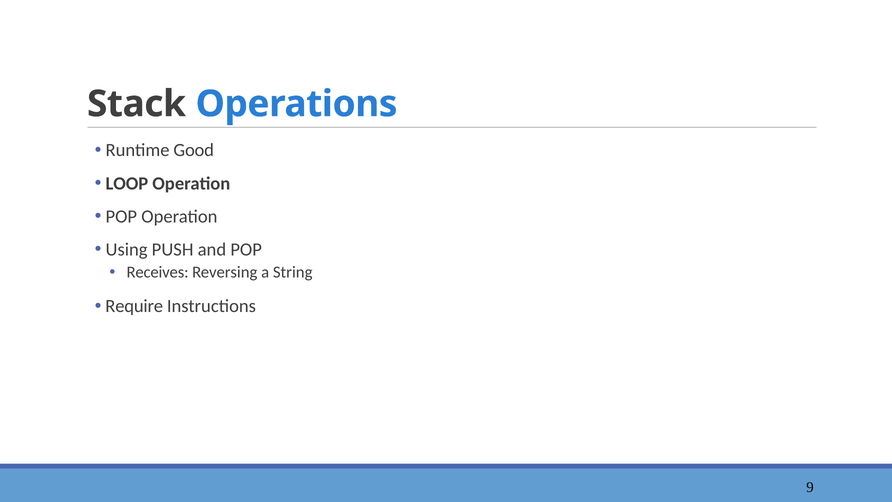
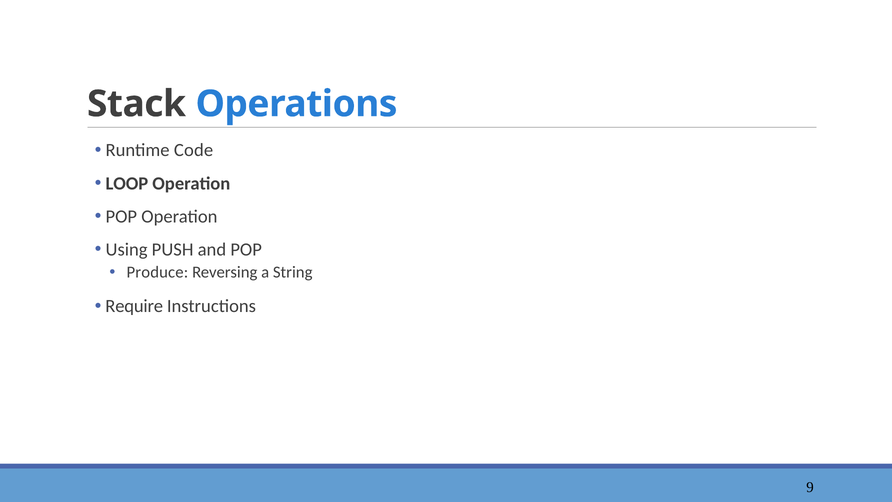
Good: Good -> Code
Receives: Receives -> Produce
